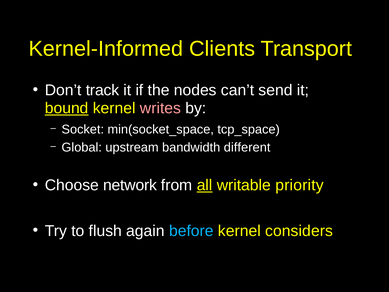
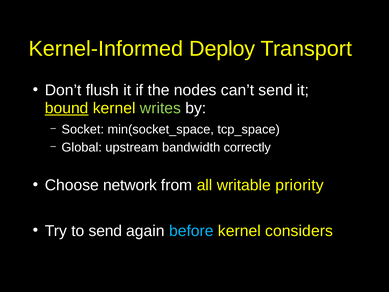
Clients: Clients -> Deploy
track: track -> flush
writes colour: pink -> light green
different: different -> correctly
all underline: present -> none
to flush: flush -> send
